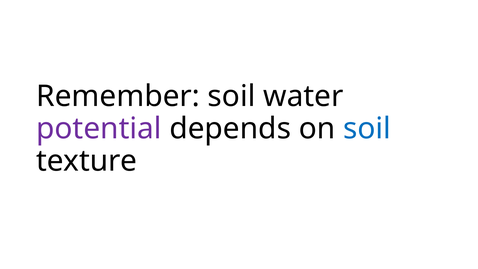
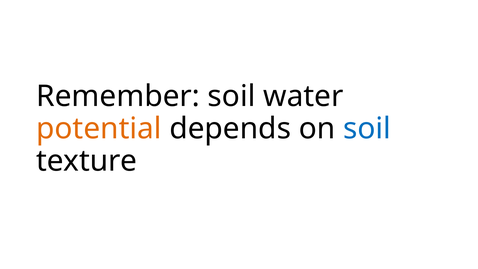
potential colour: purple -> orange
